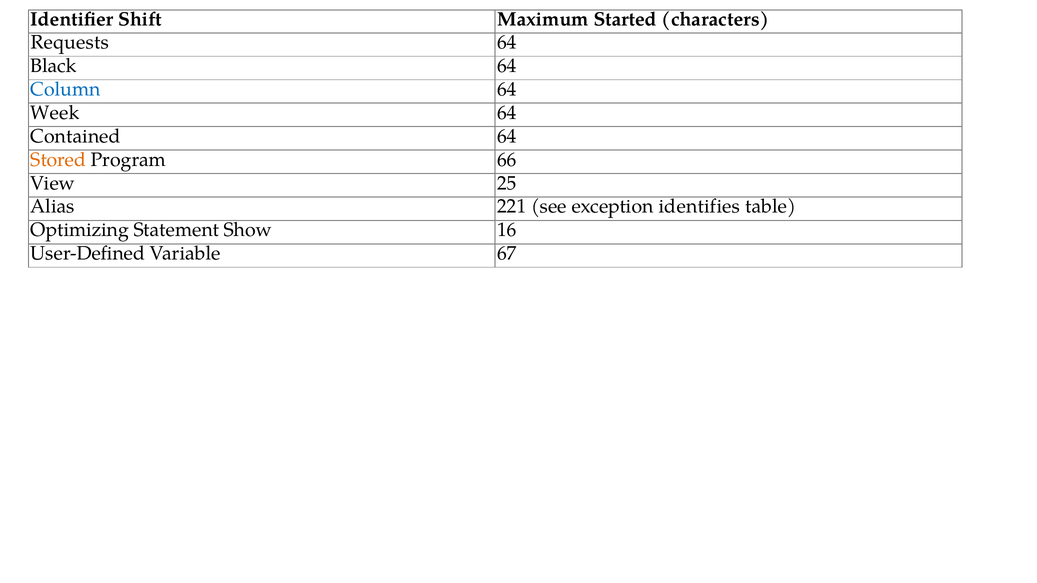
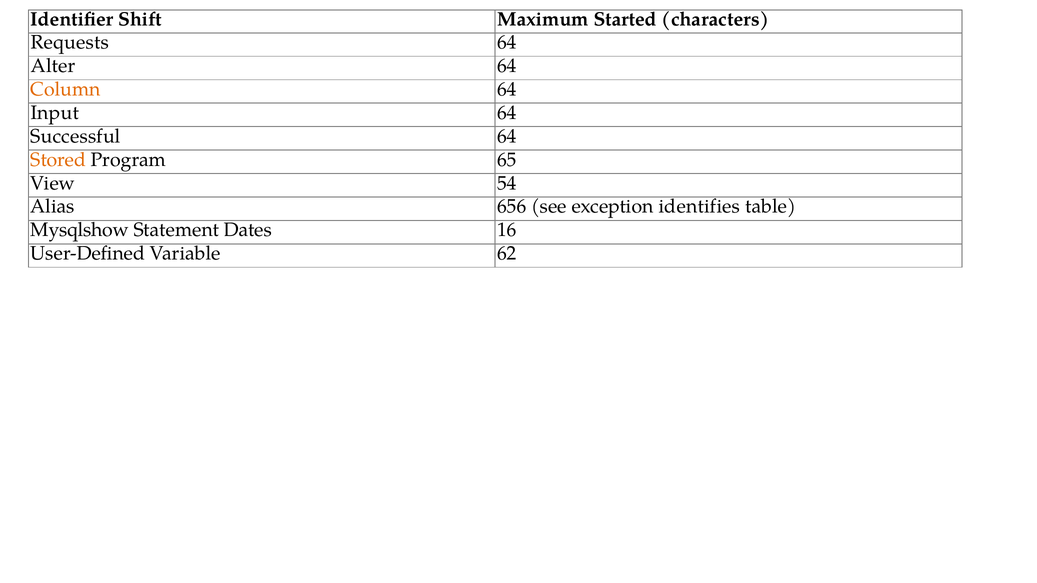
Black: Black -> Alter
Column colour: blue -> orange
Week: Week -> Input
Contained: Contained -> Successful
66: 66 -> 65
25: 25 -> 54
221: 221 -> 656
Optimizing: Optimizing -> Mysqlshow
Show: Show -> Dates
67: 67 -> 62
